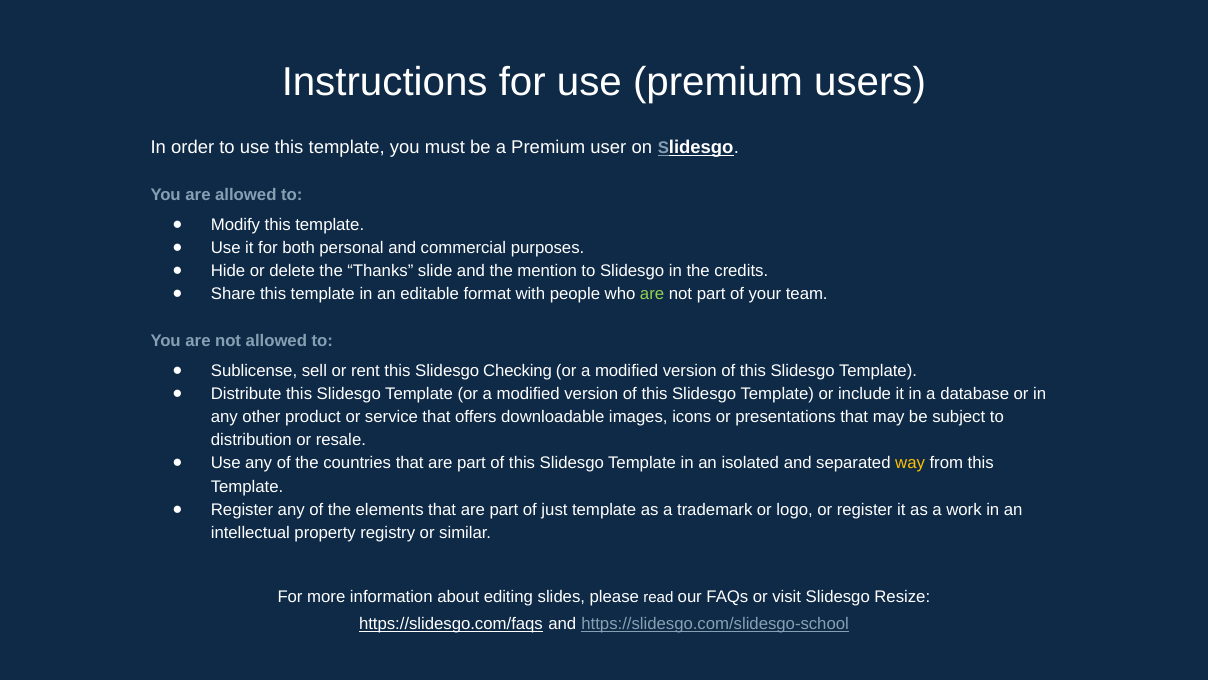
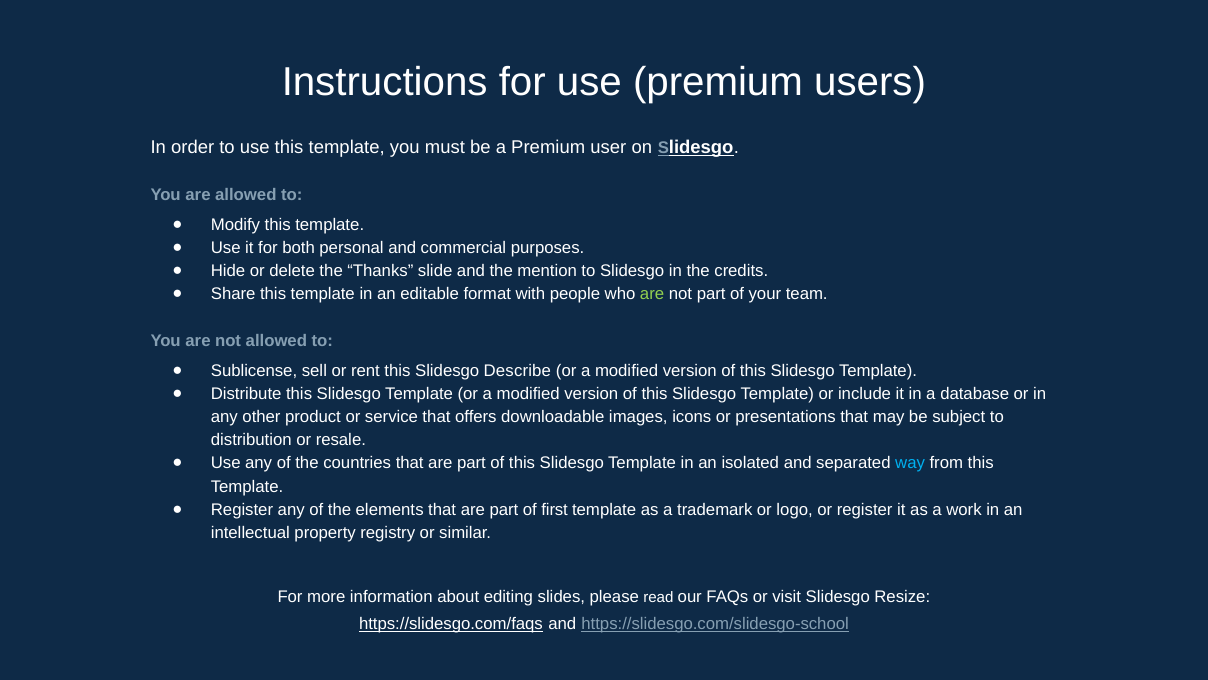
Checking: Checking -> Describe
way colour: yellow -> light blue
just: just -> first
